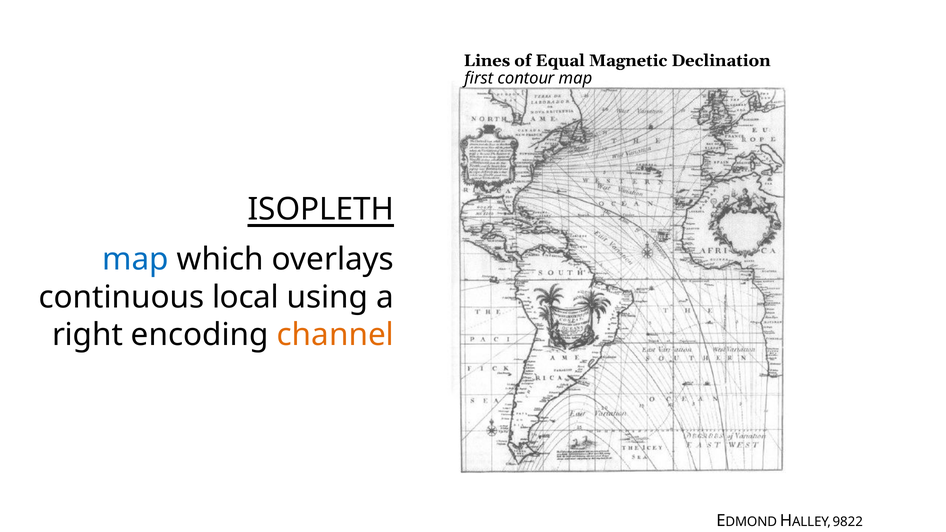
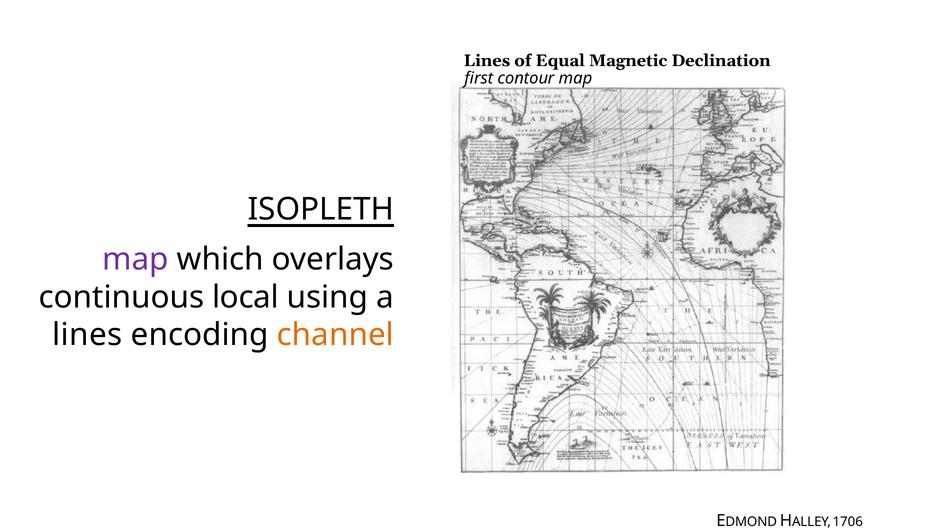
map at (135, 259) colour: blue -> purple
right at (88, 335): right -> lines
9822: 9822 -> 1706
